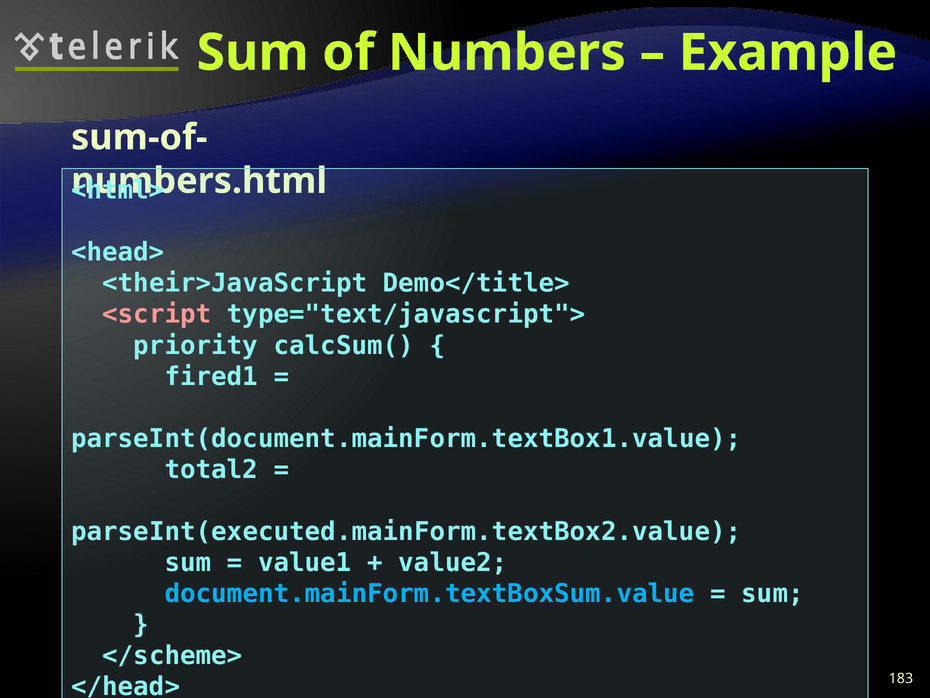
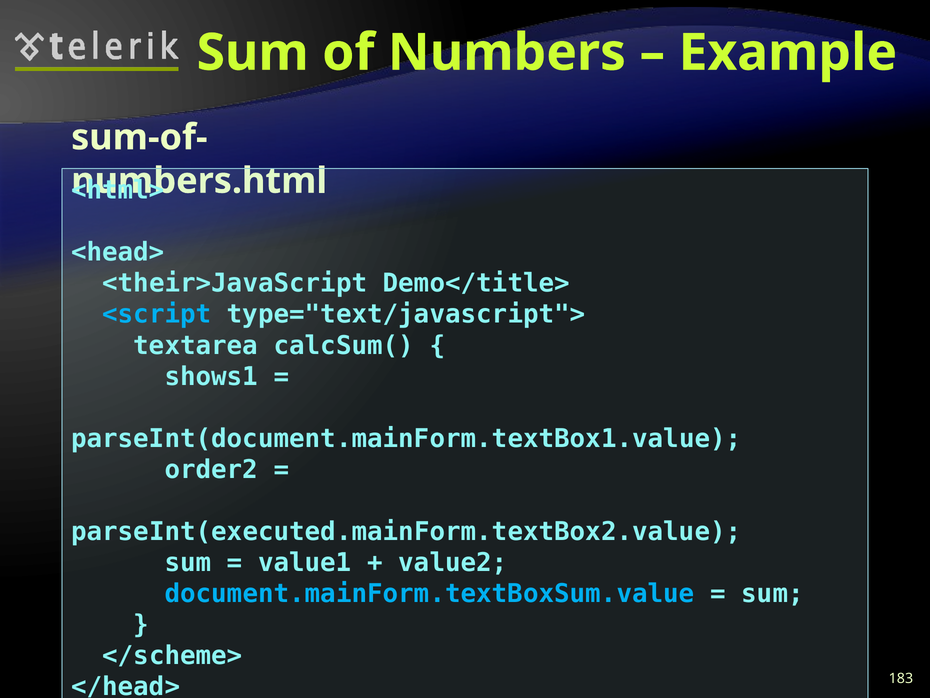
<script colour: pink -> light blue
priority: priority -> textarea
fired1: fired1 -> shows1
total2: total2 -> order2
